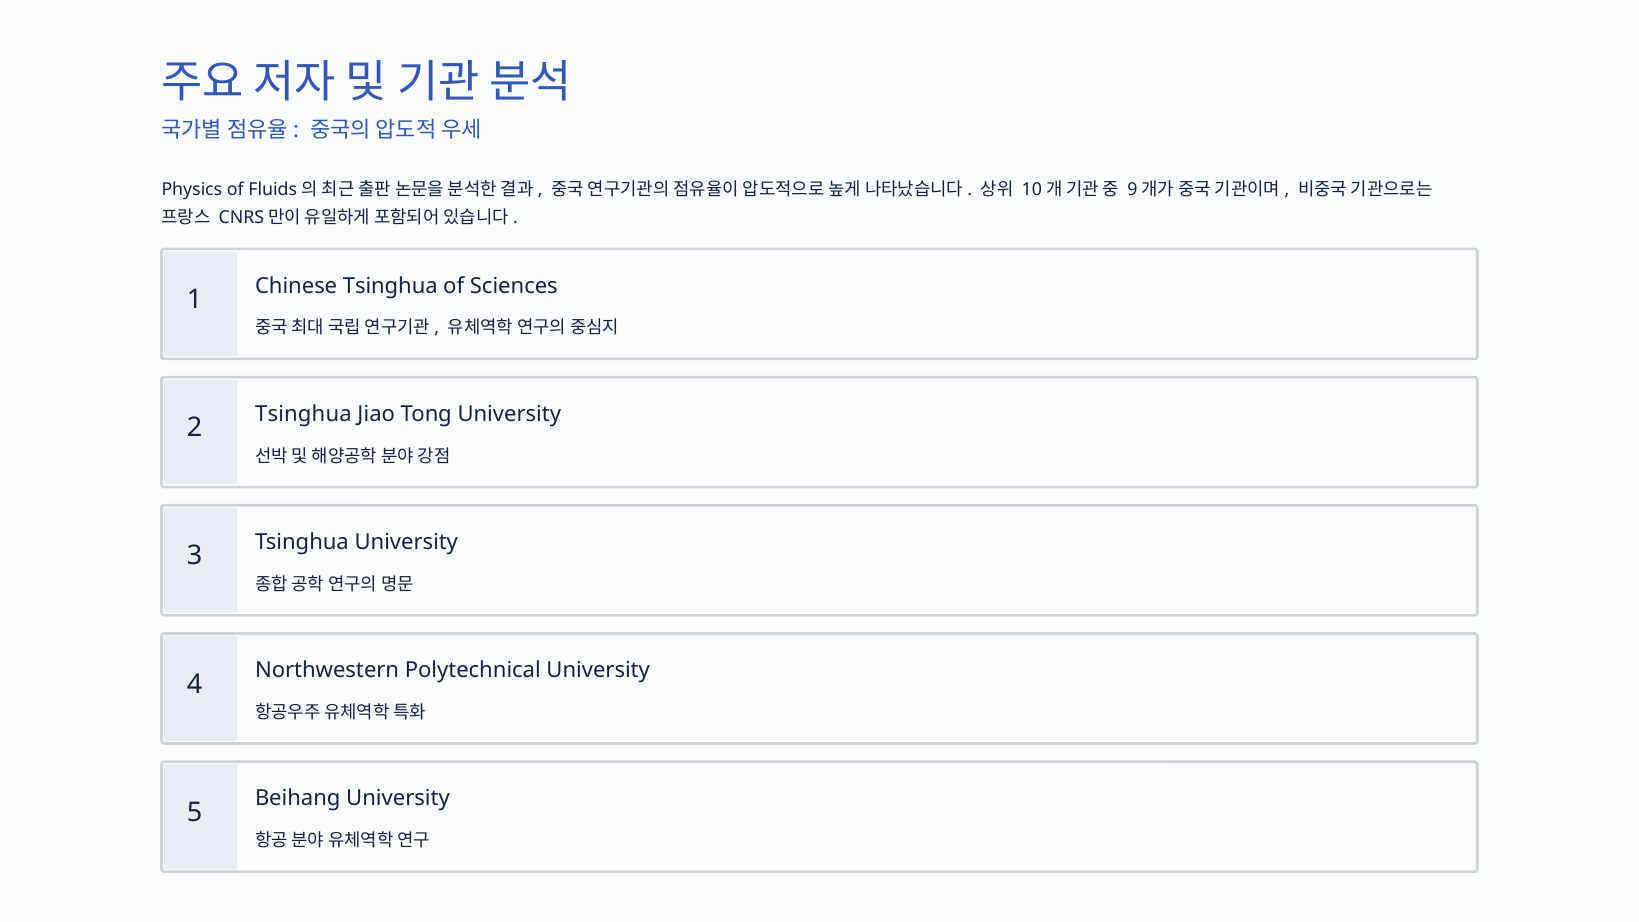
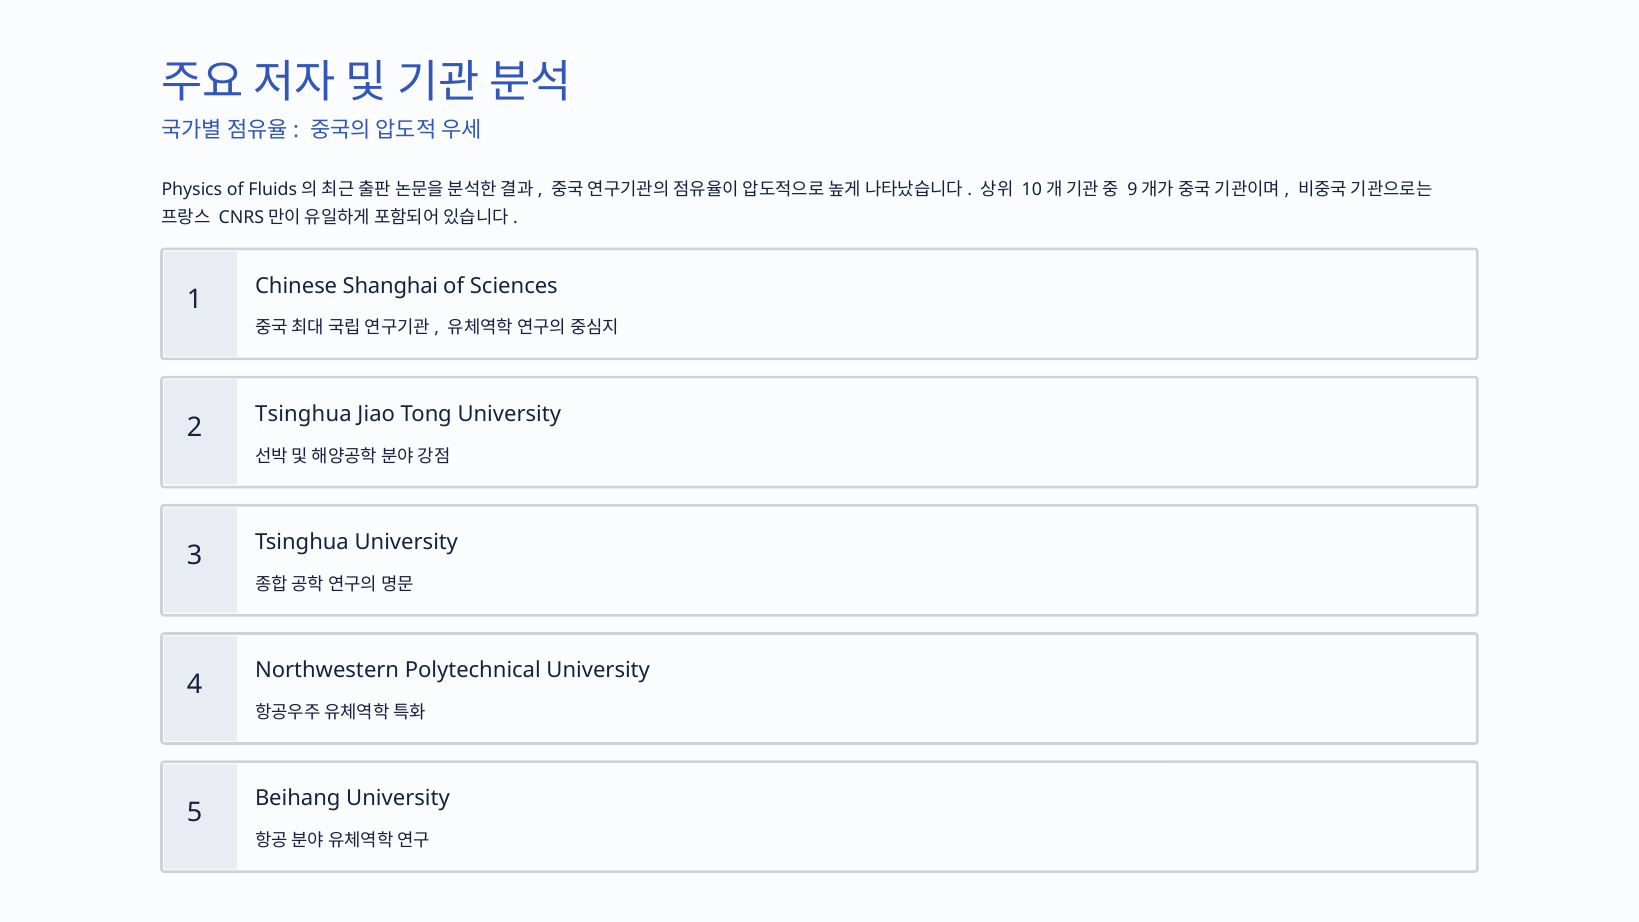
Chinese Tsinghua: Tsinghua -> Shanghai
